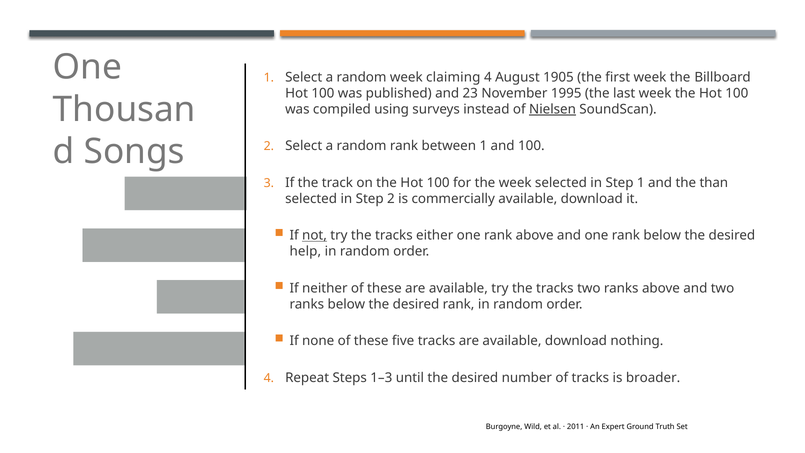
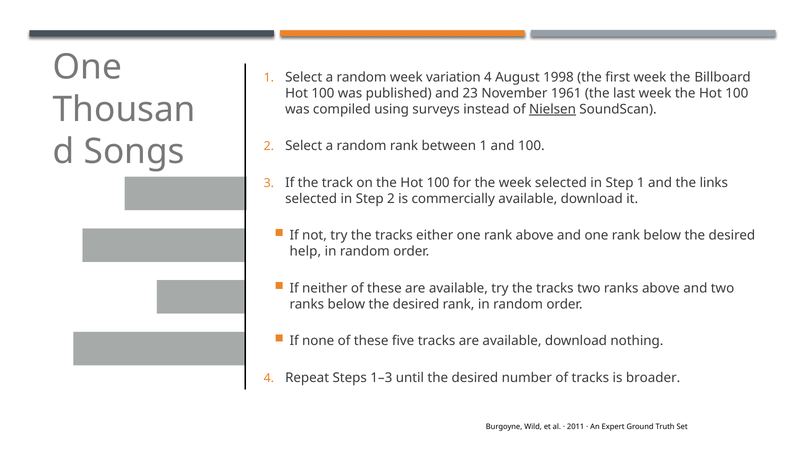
claiming: claiming -> variation
1905: 1905 -> 1998
1995: 1995 -> 1961
than: than -> links
not underline: present -> none
